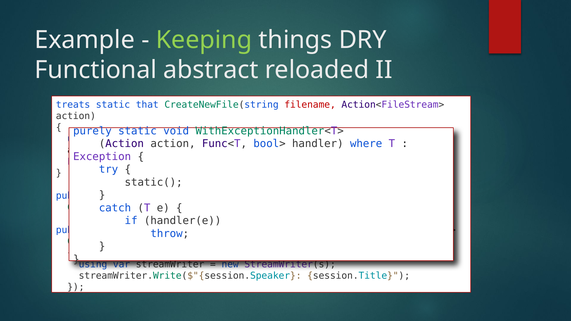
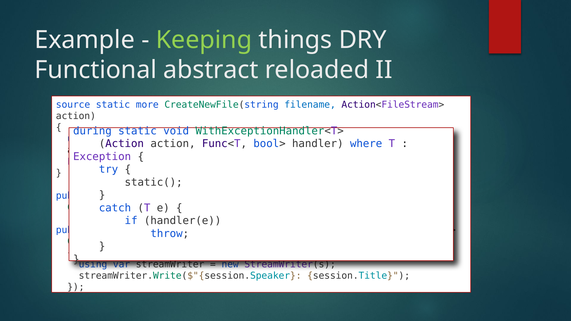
treats: treats -> source
that: that -> more
filename at (310, 105) colour: red -> blue
purely: purely -> during
